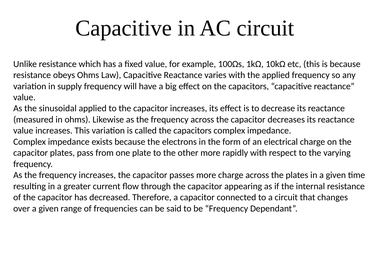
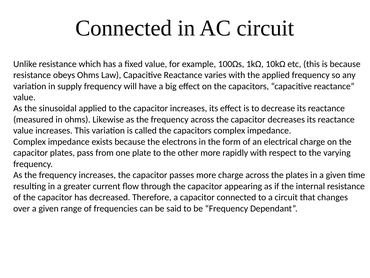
Capacitive at (124, 28): Capacitive -> Connected
